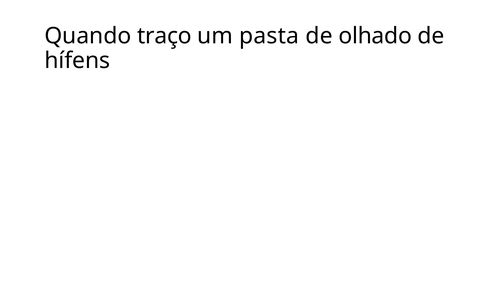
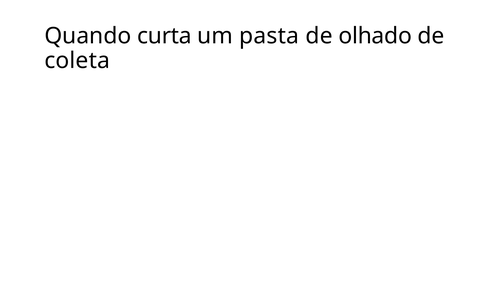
traço: traço -> curta
hífens: hífens -> coleta
